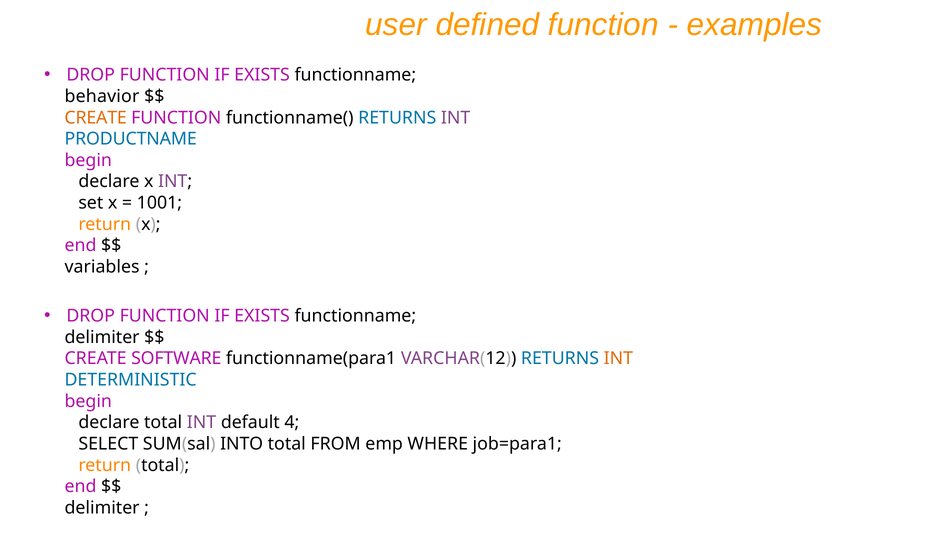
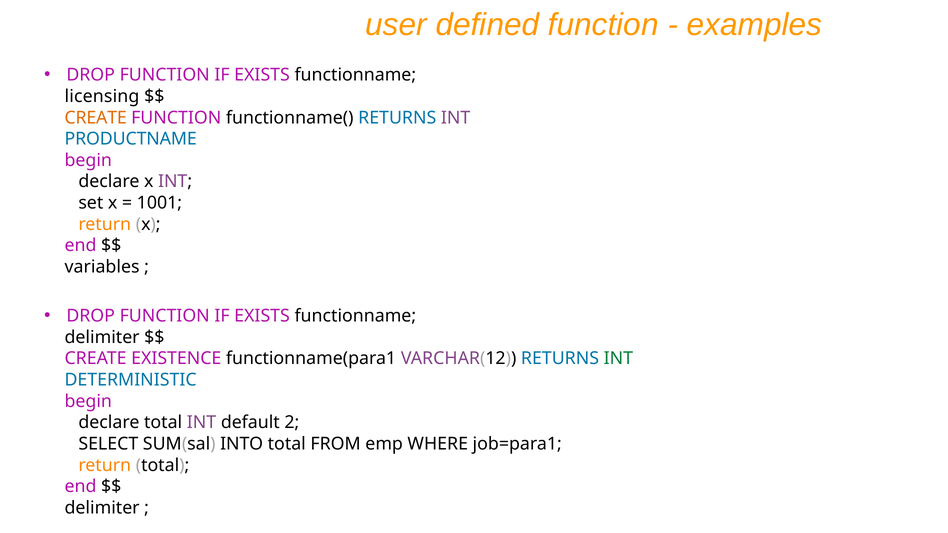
behavior: behavior -> licensing
SOFTWARE: SOFTWARE -> EXISTENCE
INT at (618, 359) colour: orange -> green
4: 4 -> 2
